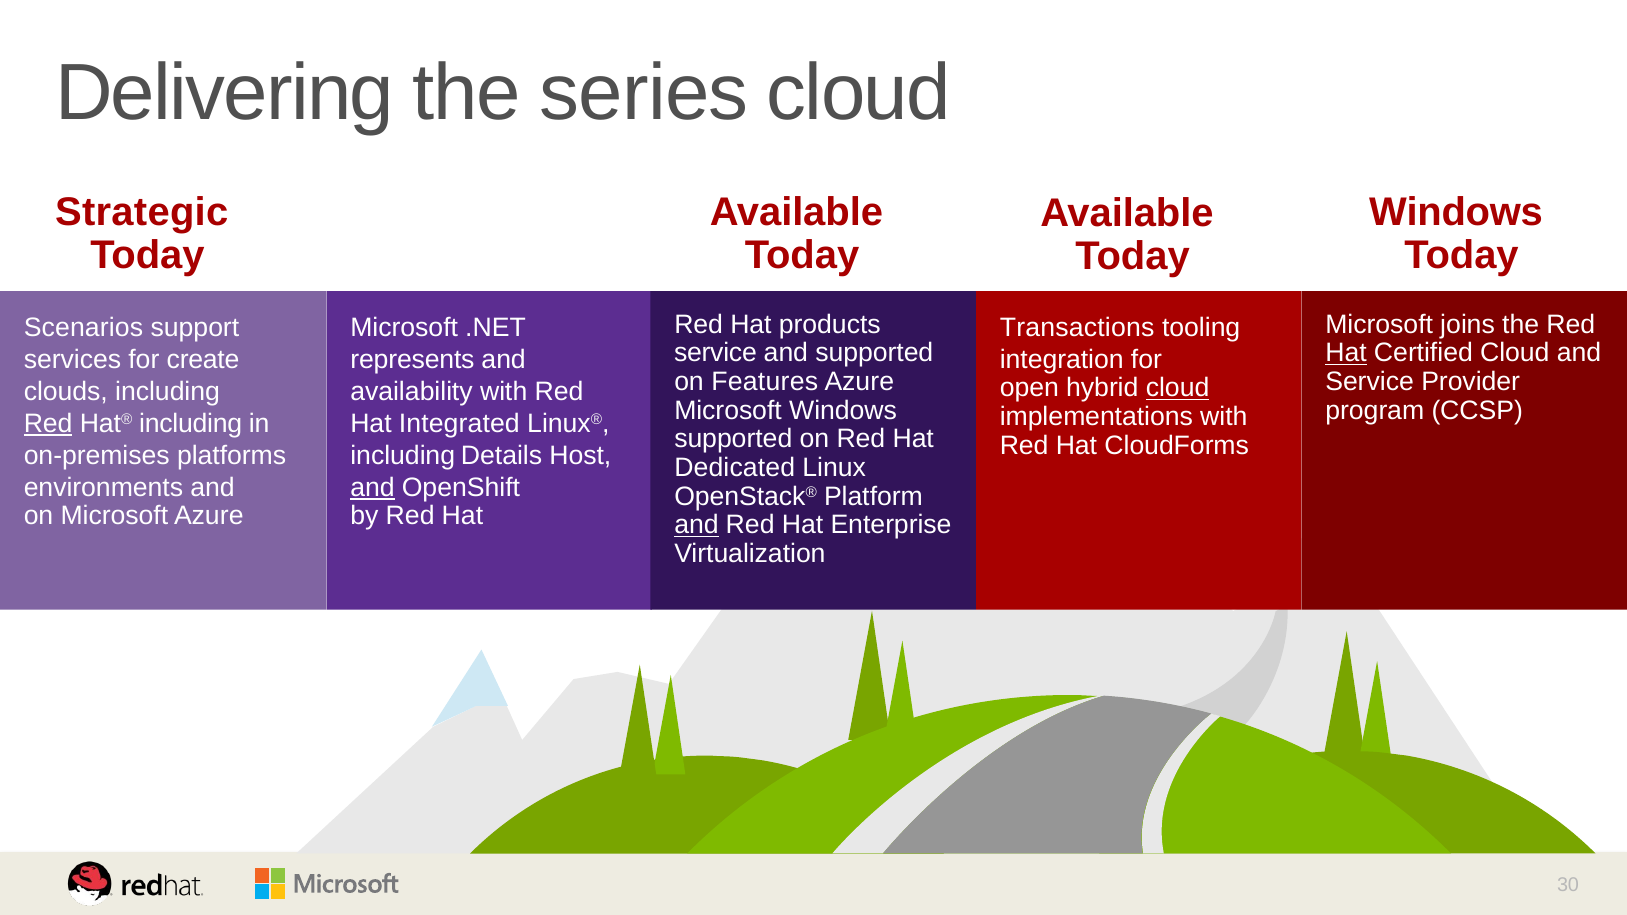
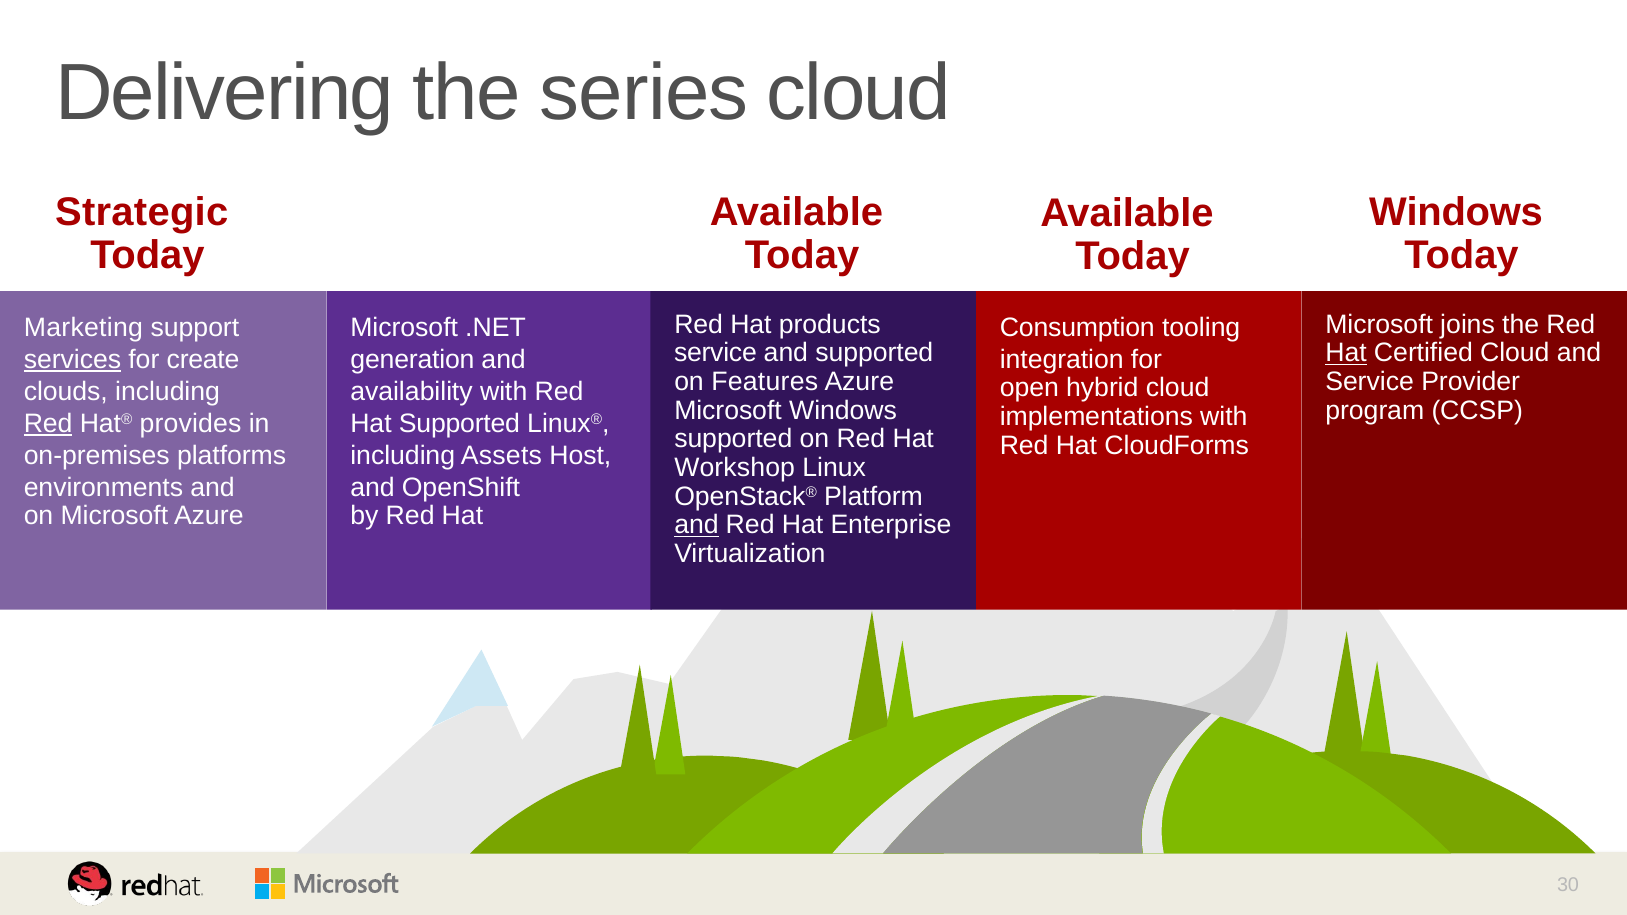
Scenarios: Scenarios -> Marketing
Transactions: Transactions -> Consumption
services underline: none -> present
represents: represents -> generation
cloud at (1178, 388) underline: present -> none
Hat® including: including -> provides
Hat Integrated: Integrated -> Supported
Details: Details -> Assets
Dedicated: Dedicated -> Workshop
and at (373, 488) underline: present -> none
